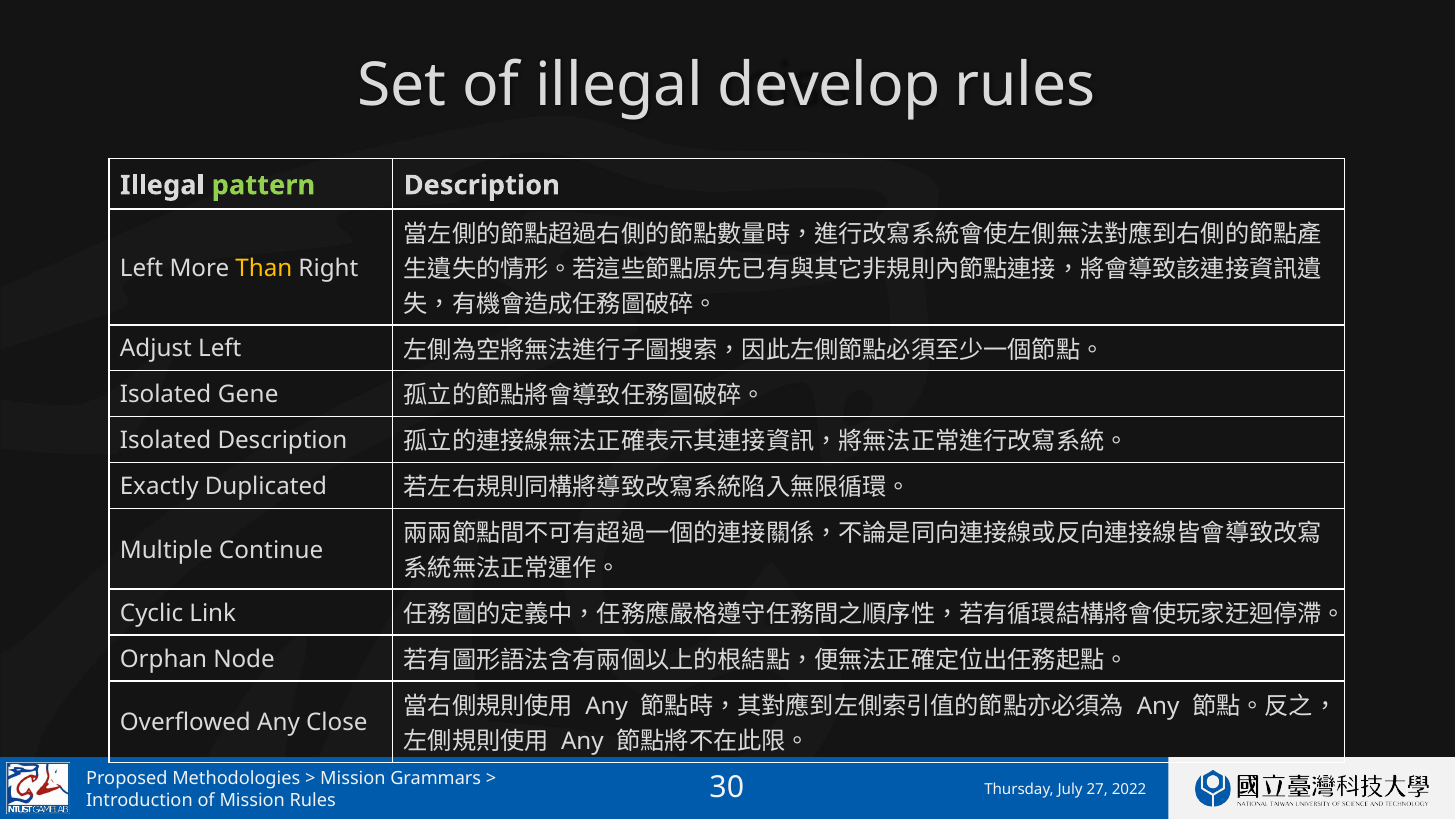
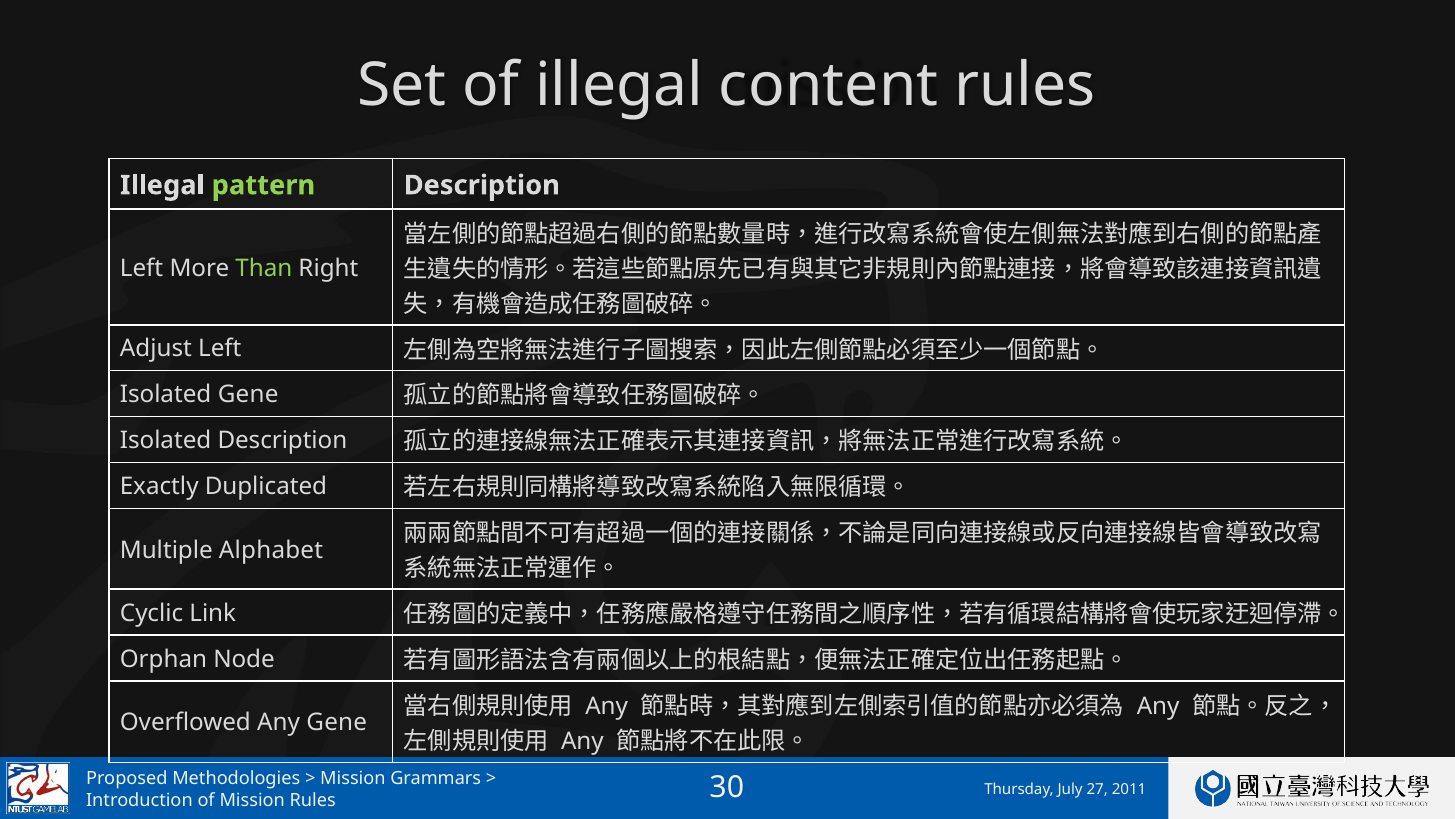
develop: develop -> content
Than colour: yellow -> light green
Continue: Continue -> Alphabet
Any Close: Close -> Gene
2022: 2022 -> 2011
